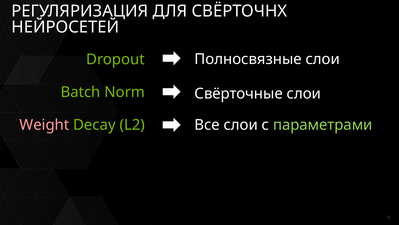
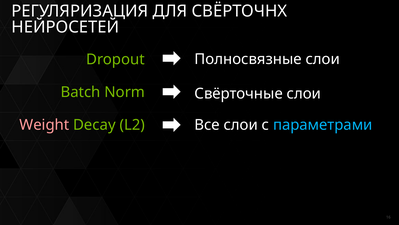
параметрами colour: light green -> light blue
